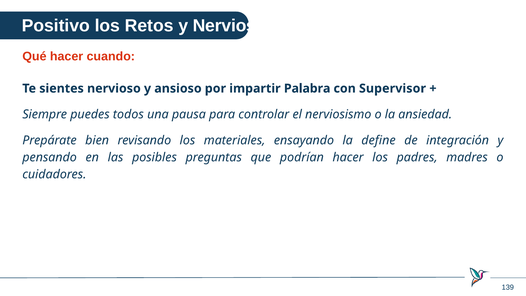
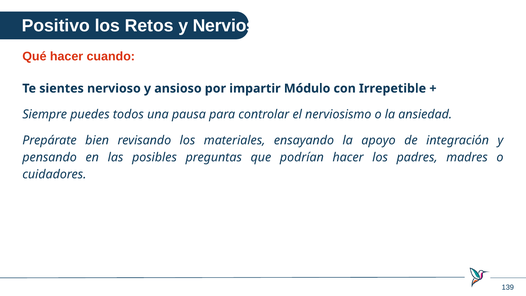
Palabra: Palabra -> Módulo
Supervisor: Supervisor -> Irrepetible
define: define -> apoyo
